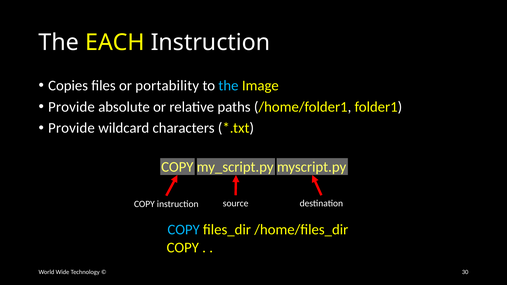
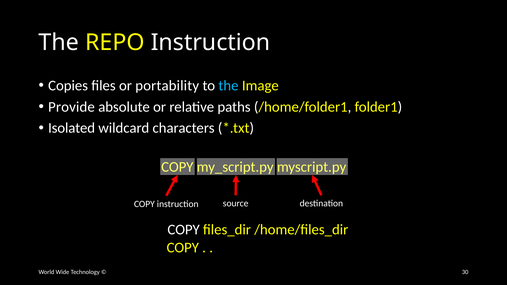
EACH: EACH -> REPO
Provide at (71, 128): Provide -> Isolated
COPY at (184, 230) colour: light blue -> white
